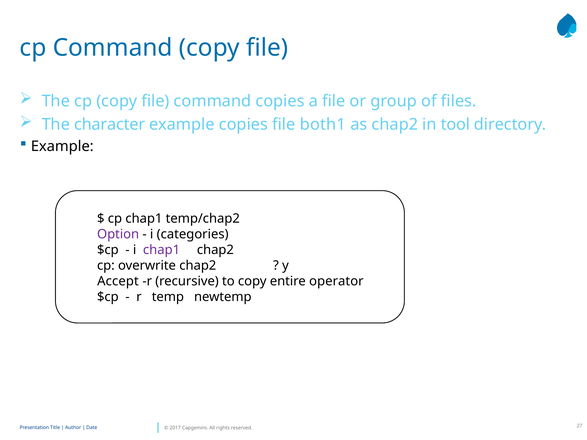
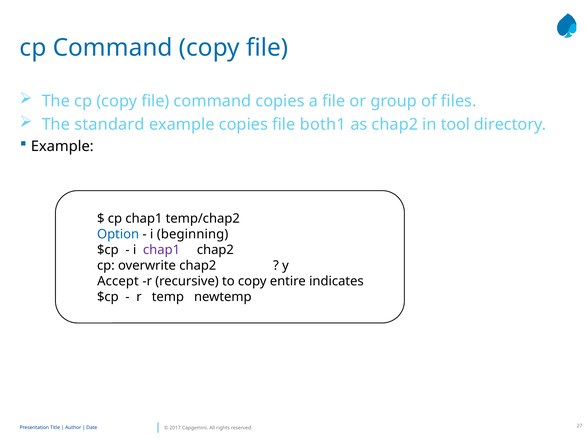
character: character -> standard
Option colour: purple -> blue
categories: categories -> beginning
operator: operator -> indicates
